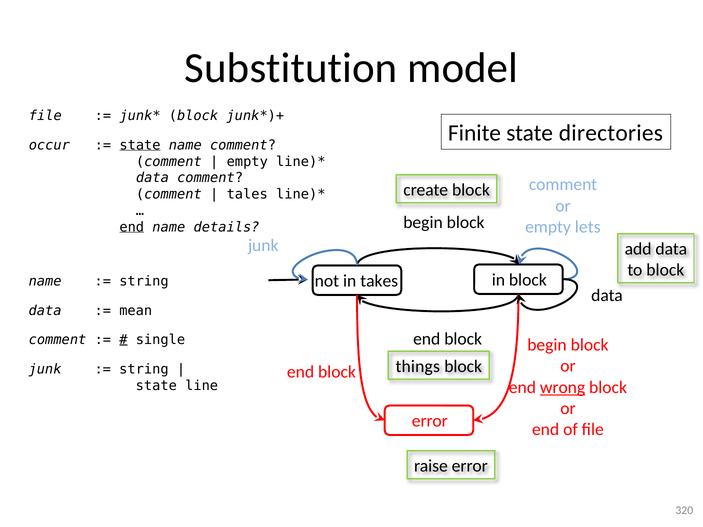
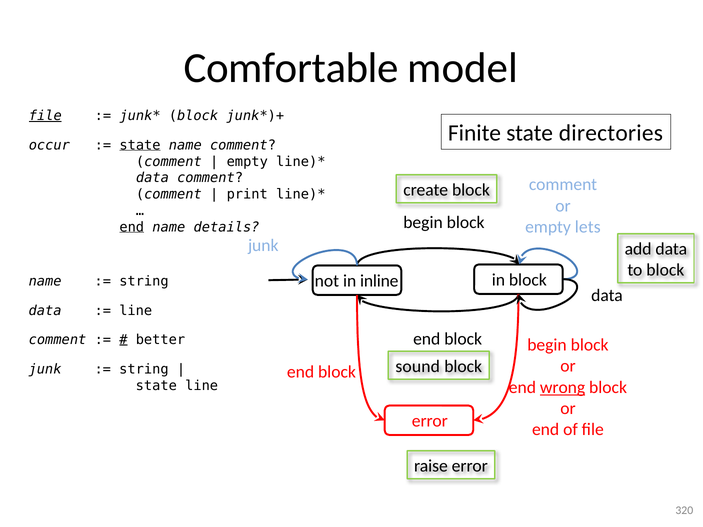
Substitution: Substitution -> Comfortable
file at (45, 116) underline: none -> present
tales: tales -> print
takes: takes -> inline
mean at (136, 311): mean -> line
single: single -> better
things: things -> sound
